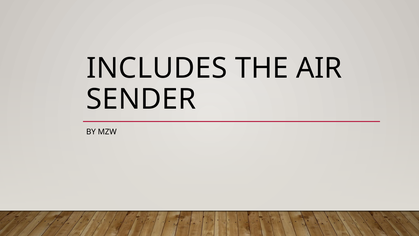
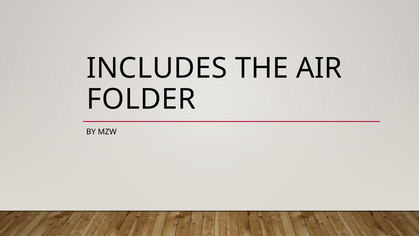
SENDER: SENDER -> FOLDER
